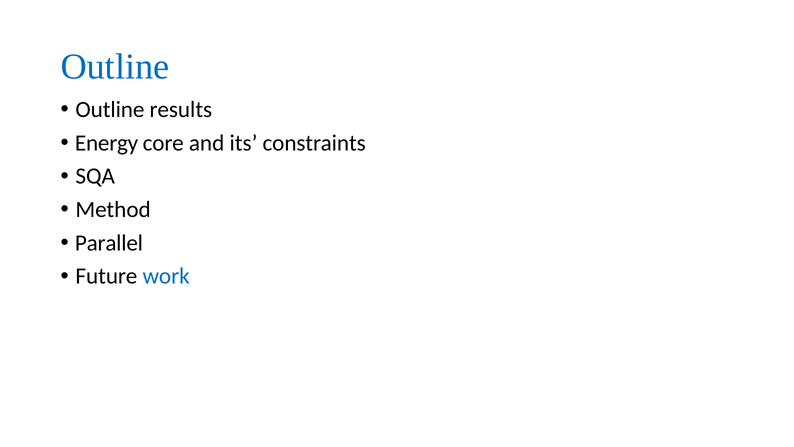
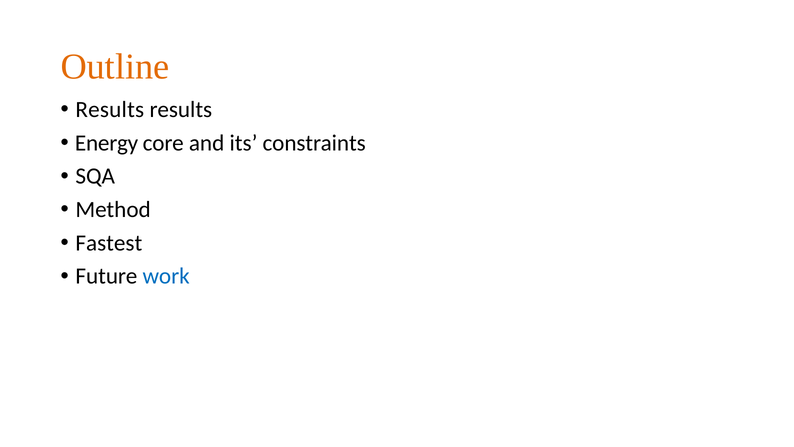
Outline at (115, 67) colour: blue -> orange
Outline at (110, 110): Outline -> Results
Parallel: Parallel -> Fastest
